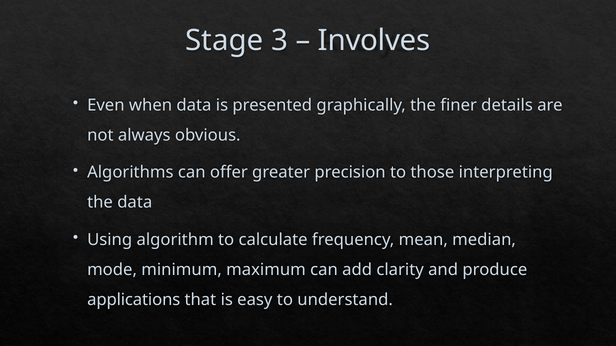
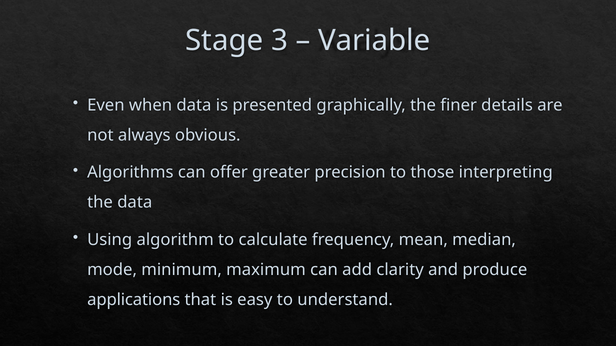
Involves: Involves -> Variable
